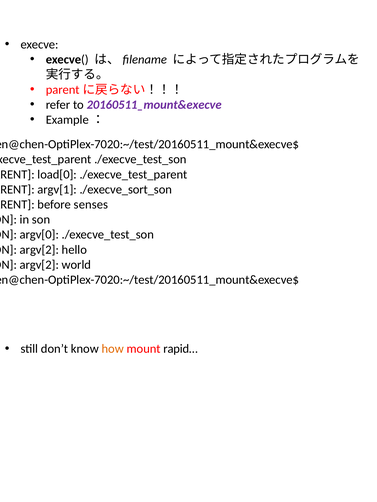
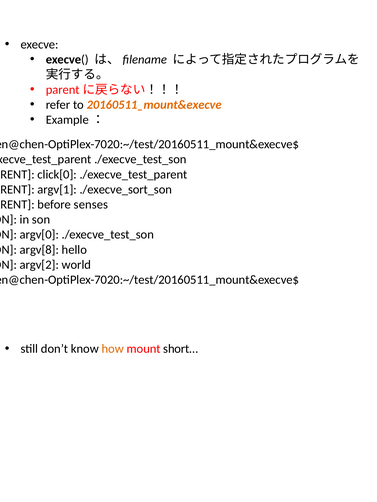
20160511_mount&execve colour: purple -> orange
load[0: load[0 -> click[0
argv[2 at (39, 250): argv[2 -> argv[8
rapid…: rapid… -> short…
